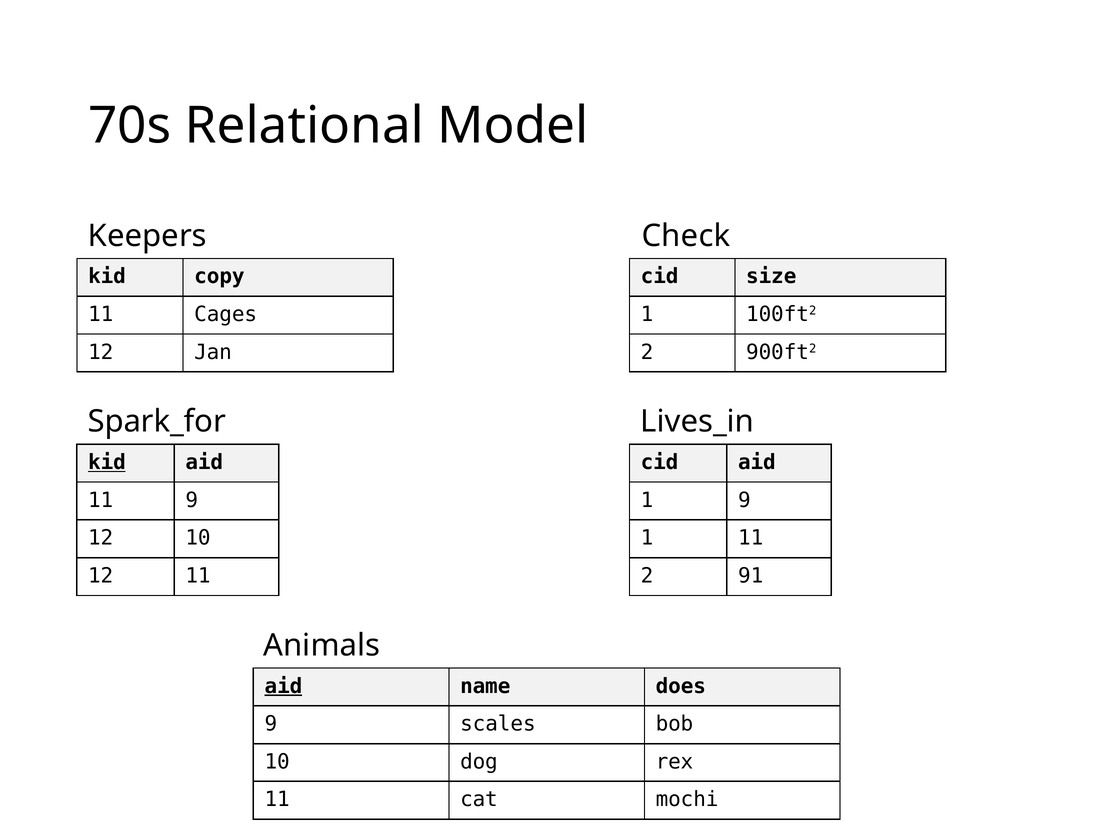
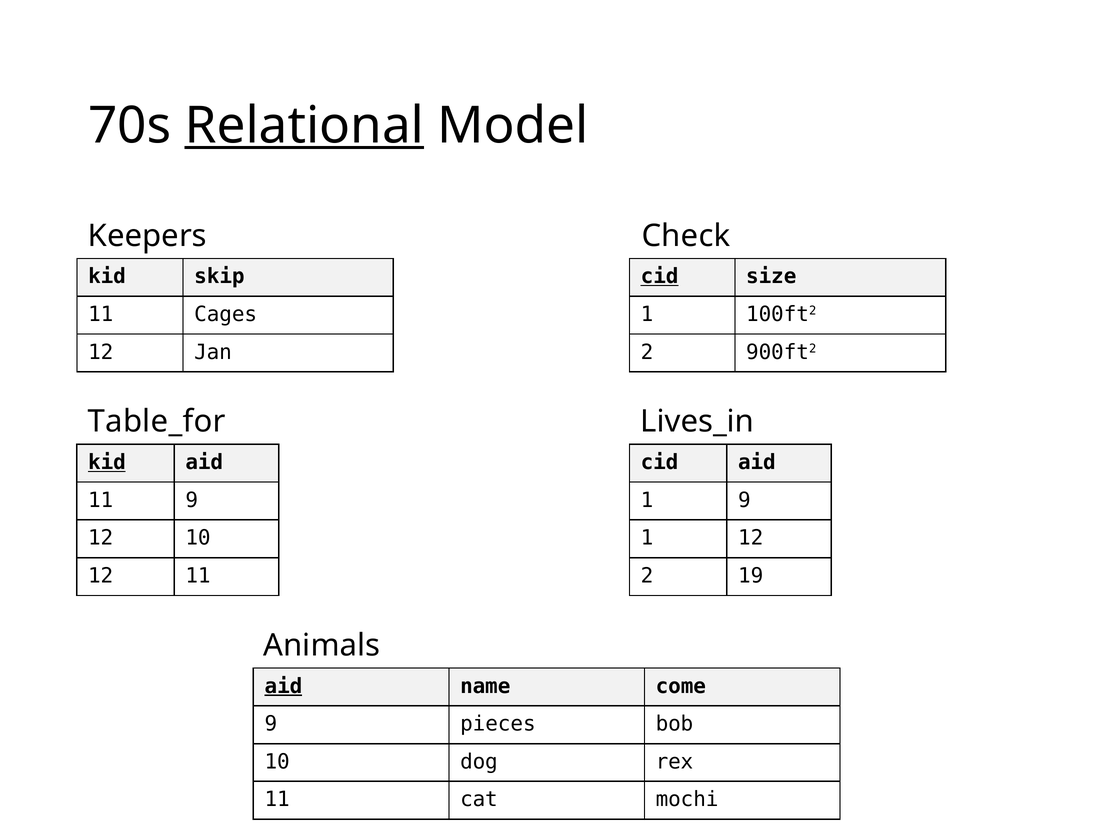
Relational underline: none -> present
copy: copy -> skip
cid at (660, 277) underline: none -> present
Spark_for: Spark_for -> Table_for
1 11: 11 -> 12
91: 91 -> 19
does: does -> come
scales: scales -> pieces
